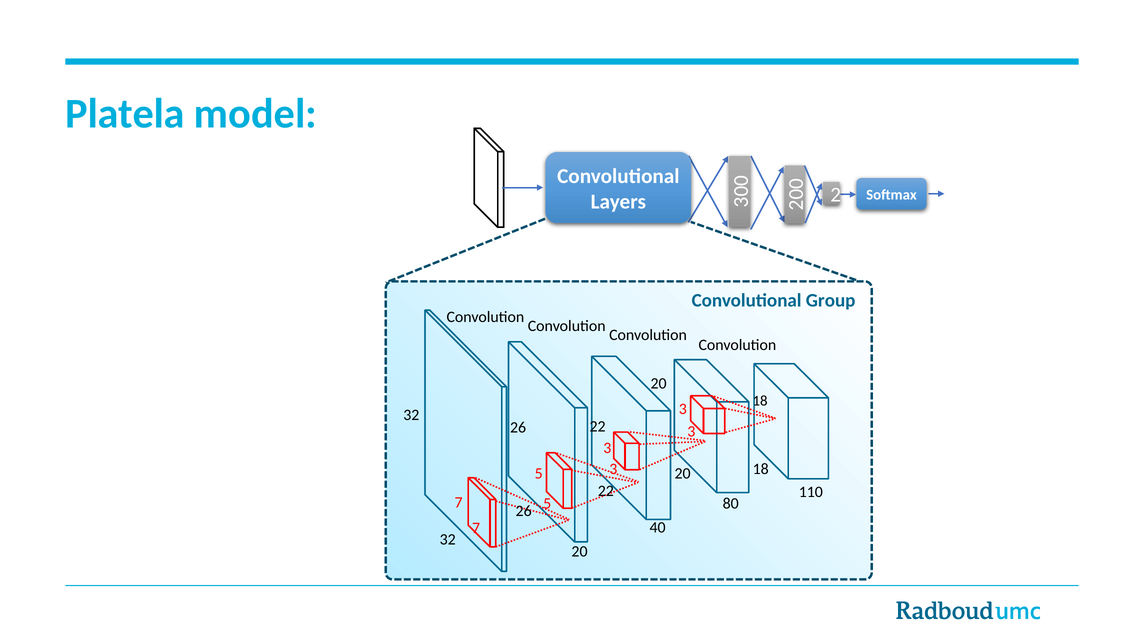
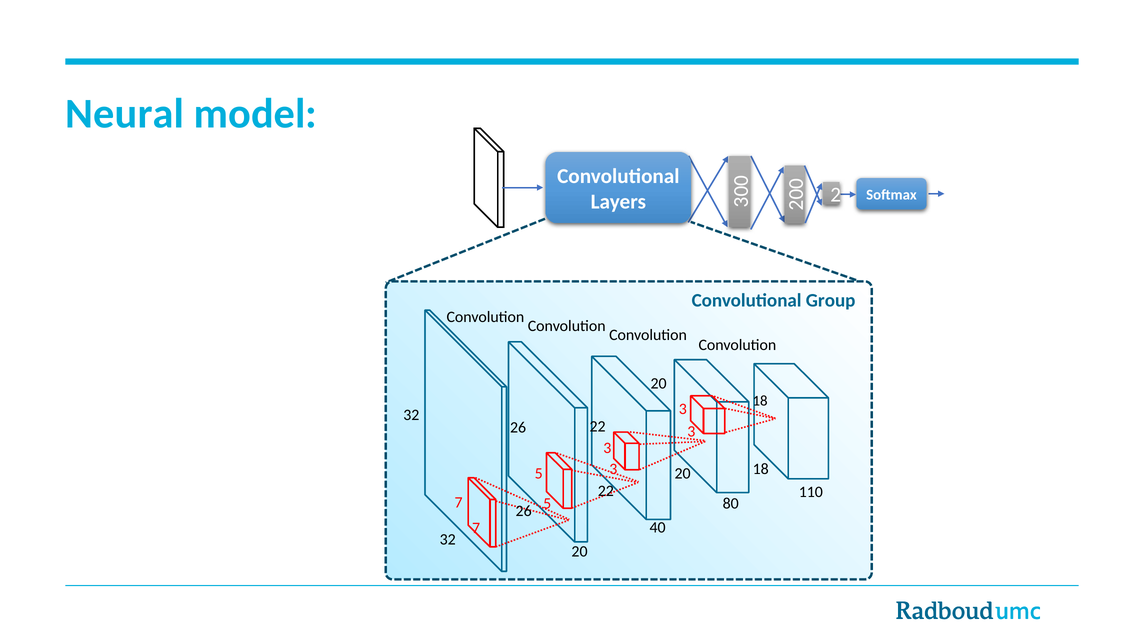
Platela: Platela -> Neural
